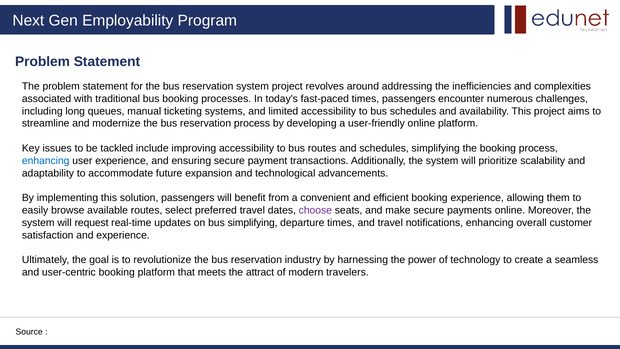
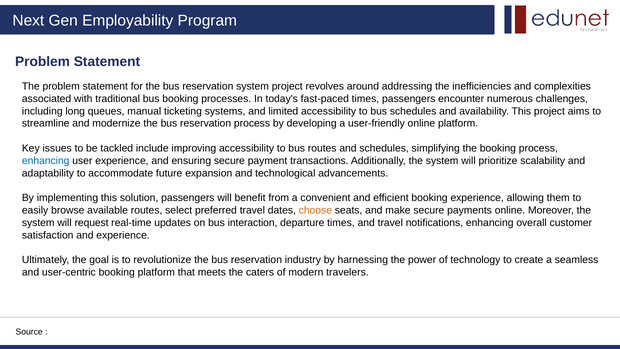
choose colour: purple -> orange
bus simplifying: simplifying -> interaction
attract: attract -> caters
